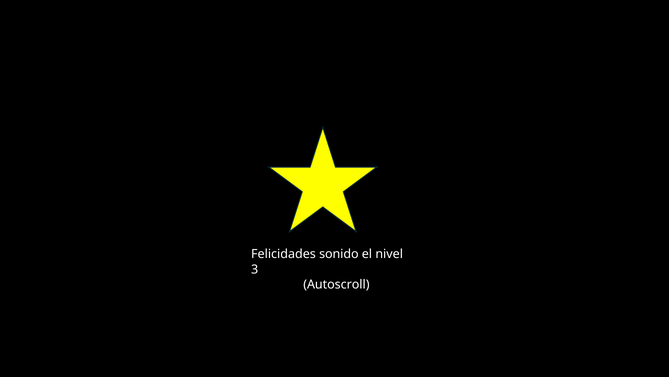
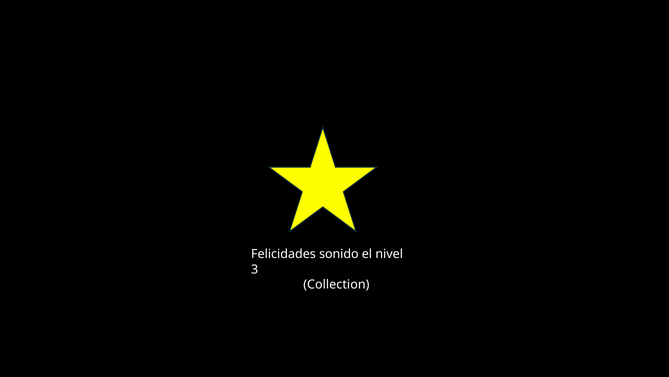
Autoscroll: Autoscroll -> Collection
